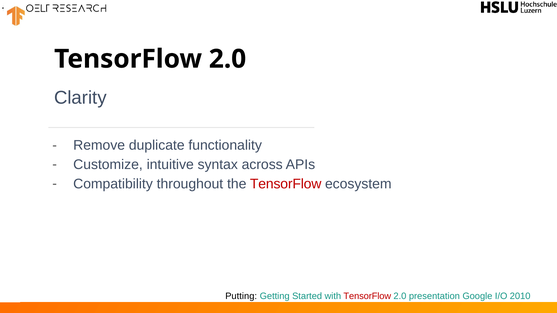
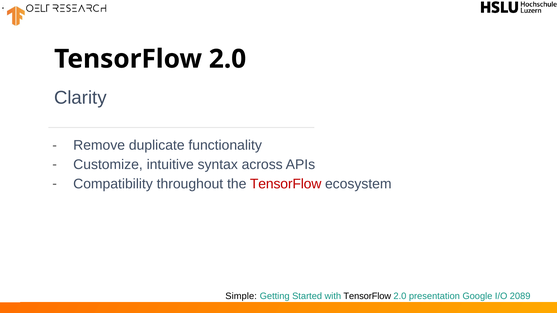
Putting: Putting -> Simple
TensorFlow at (367, 296) colour: red -> black
2010: 2010 -> 2089
